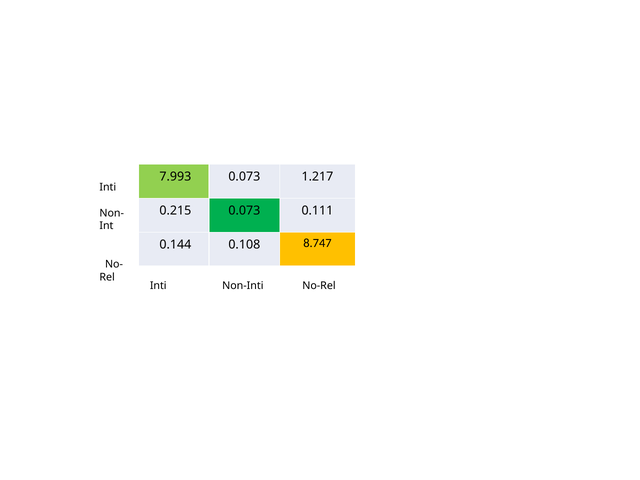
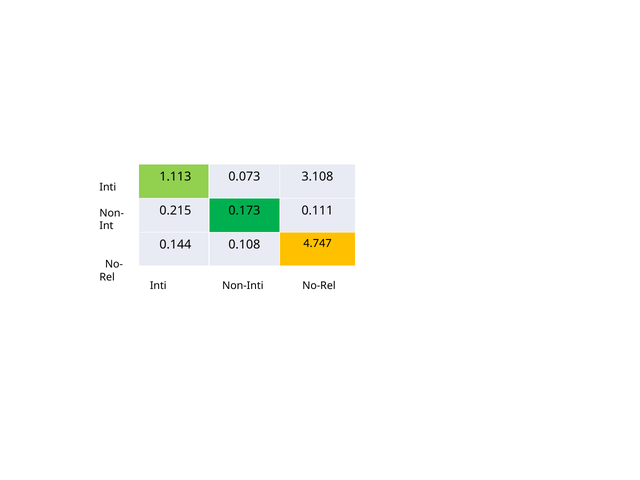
7.993: 7.993 -> 1.113
1.217: 1.217 -> 3.108
0.215 0.073: 0.073 -> 0.173
8.747: 8.747 -> 4.747
